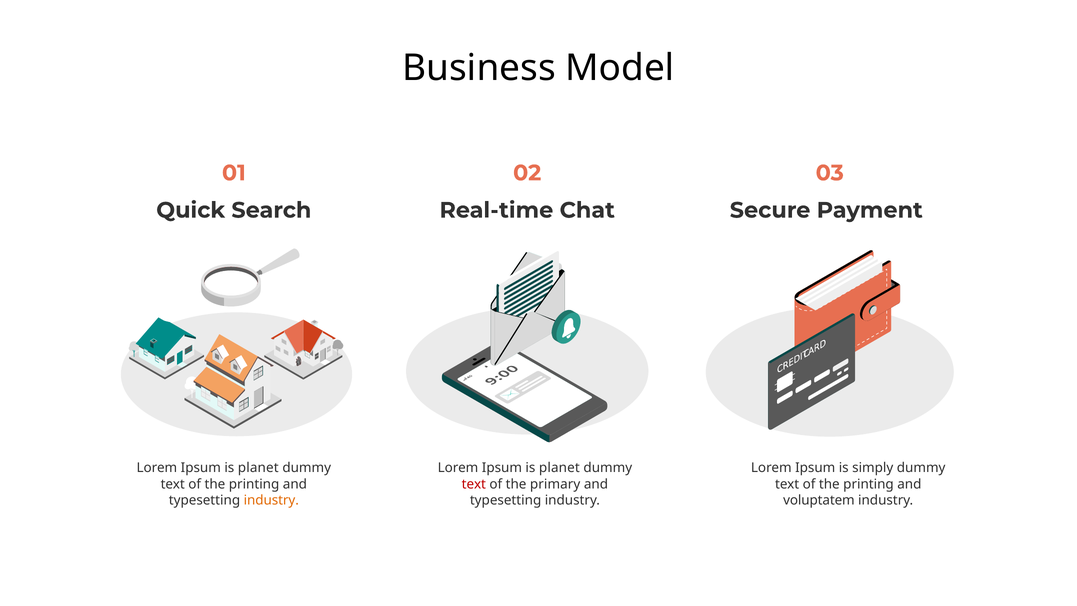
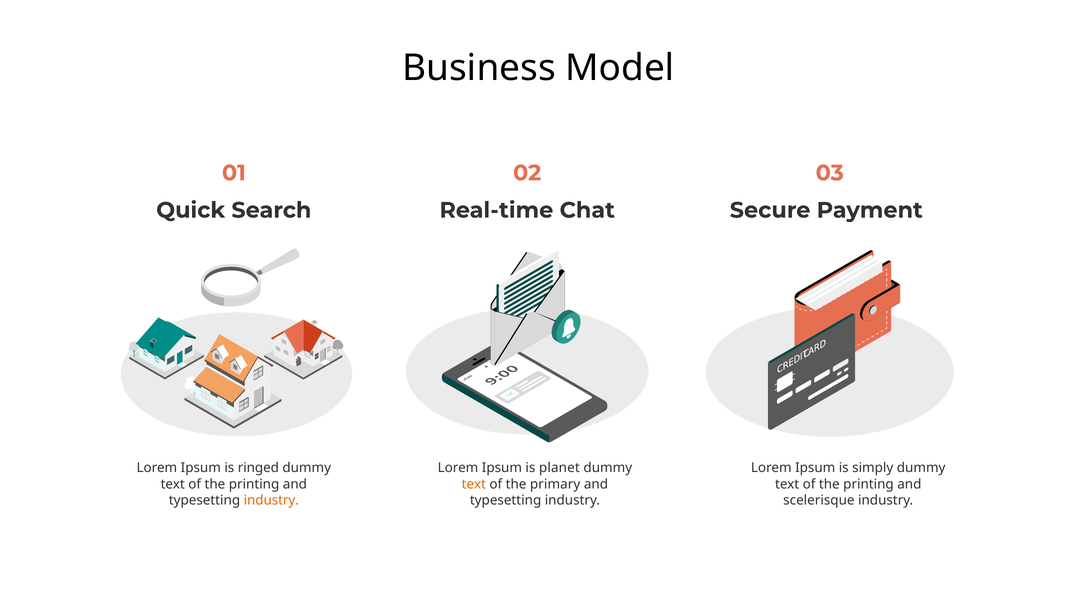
planet at (258, 468): planet -> ringed
text at (474, 484) colour: red -> orange
voluptatem: voluptatem -> scelerisque
